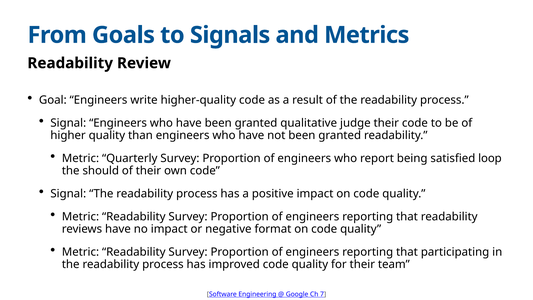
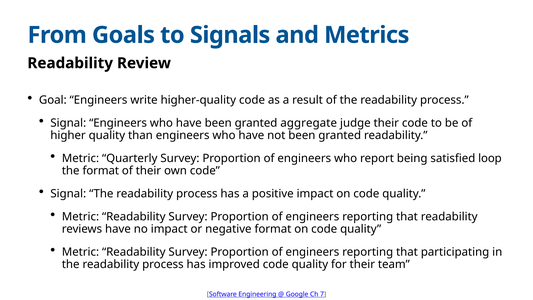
qualitative: qualitative -> aggregate
the should: should -> format
